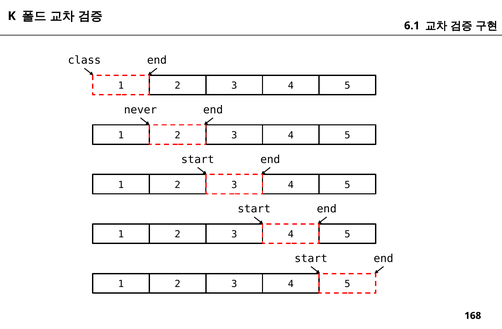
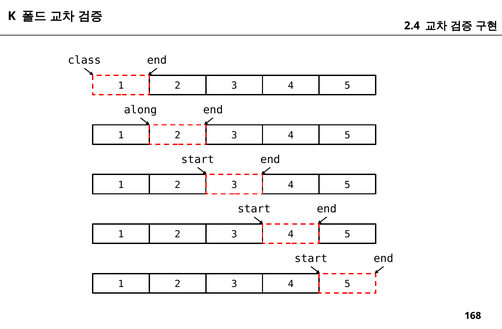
6.1: 6.1 -> 2.4
never: never -> along
